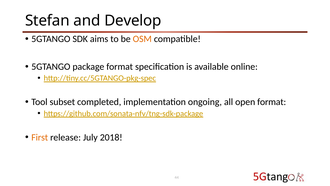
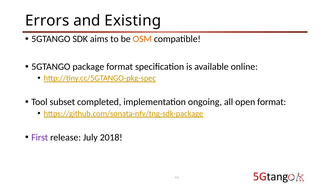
Stefan: Stefan -> Errors
Develop: Develop -> Existing
First colour: orange -> purple
